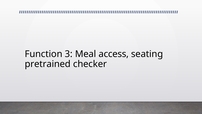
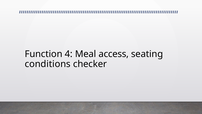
3: 3 -> 4
pretrained: pretrained -> conditions
